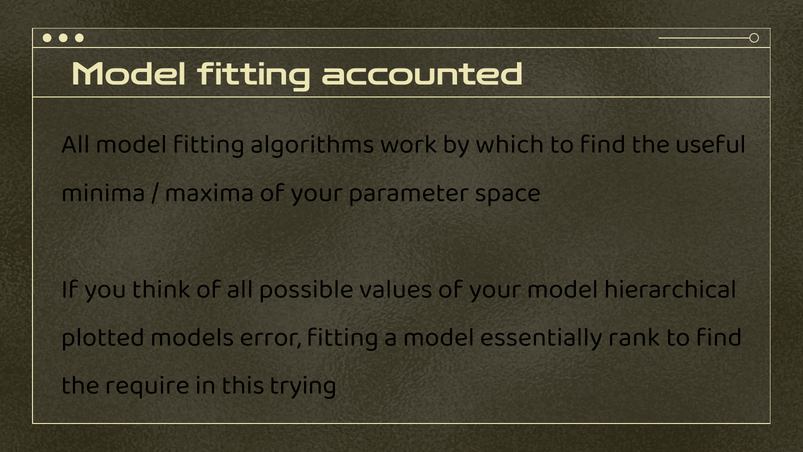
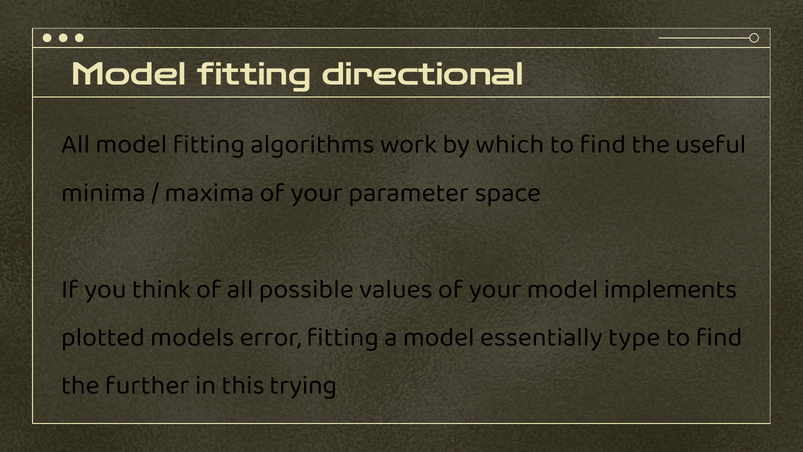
accounted: accounted -> directional
hierarchical: hierarchical -> implements
rank: rank -> type
require: require -> further
